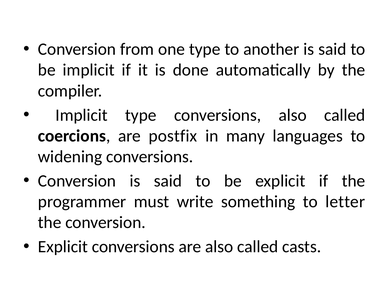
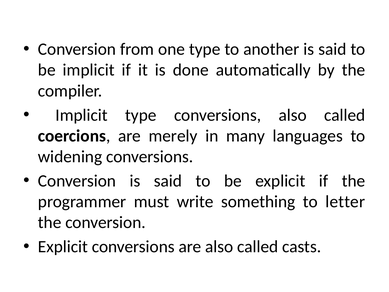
postfix: postfix -> merely
